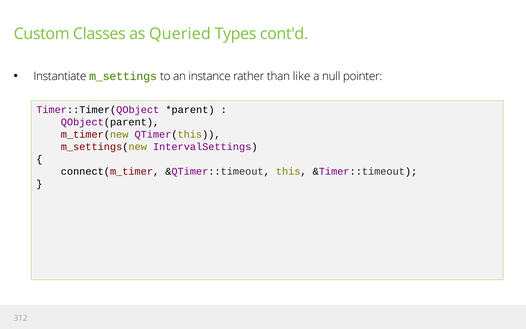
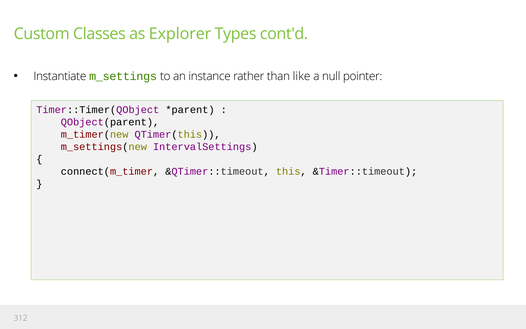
Queried: Queried -> Explorer
